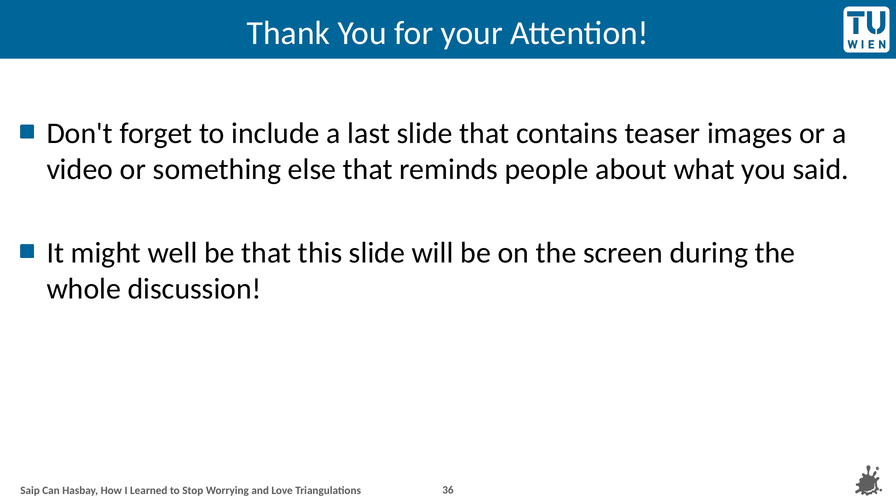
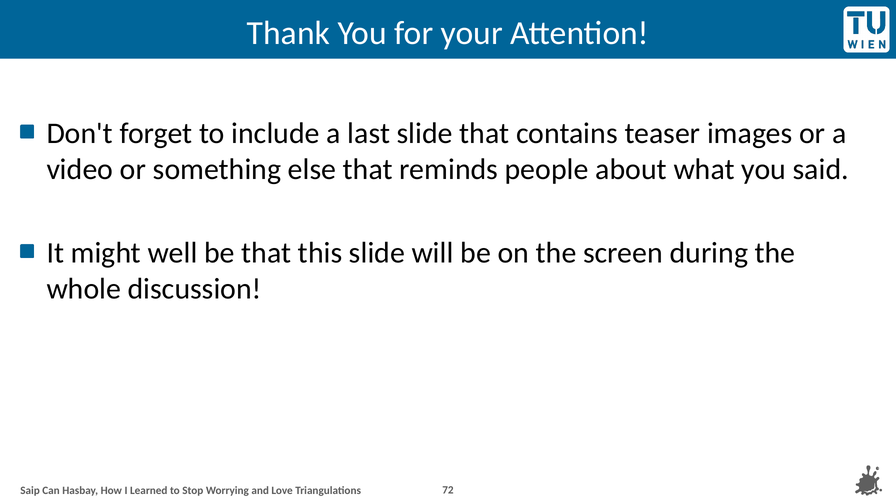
36: 36 -> 72
